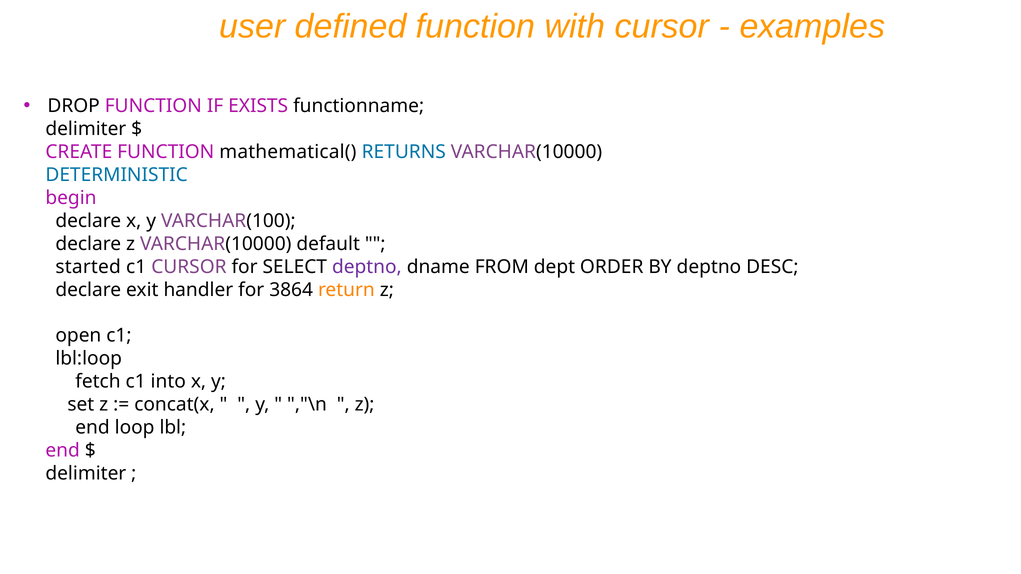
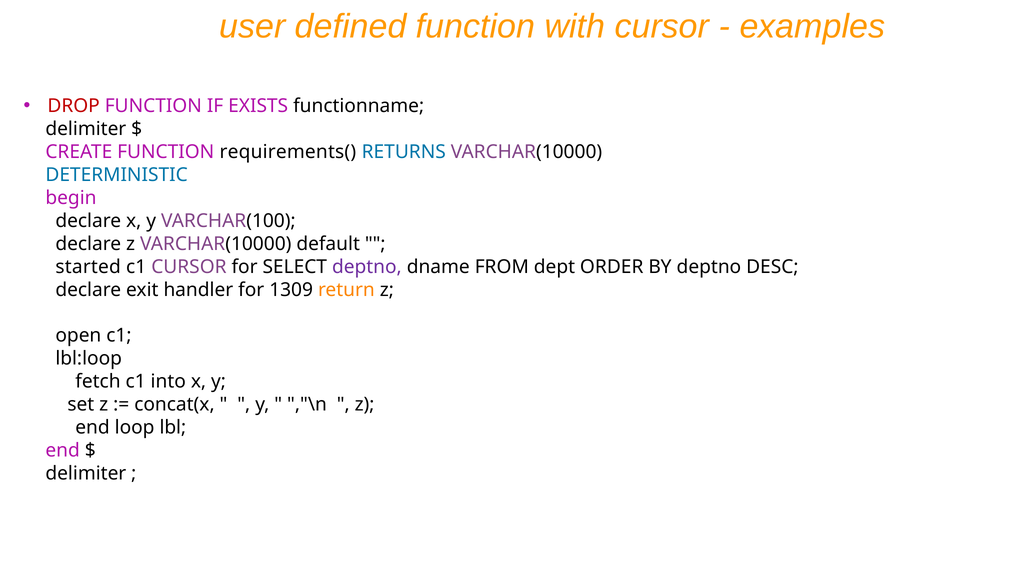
DROP colour: black -> red
mathematical(: mathematical( -> requirements(
3864: 3864 -> 1309
